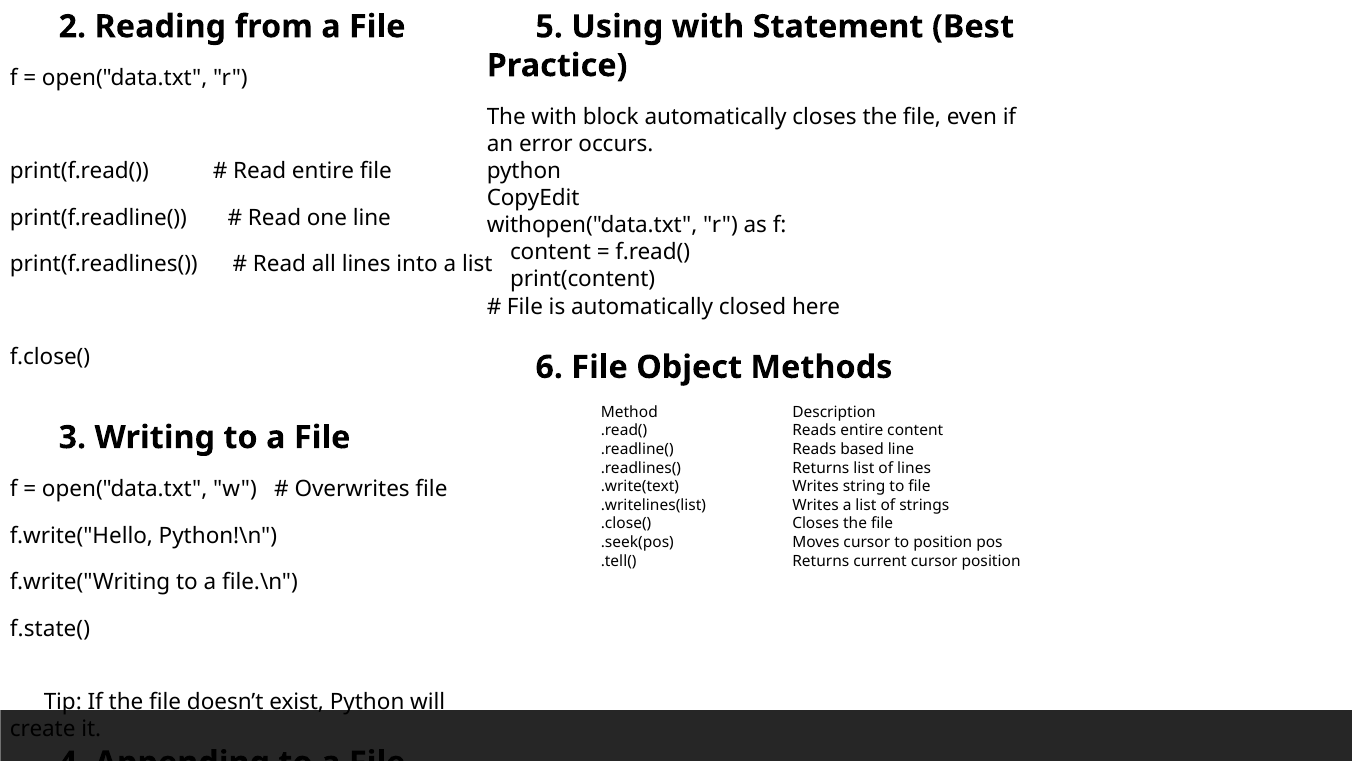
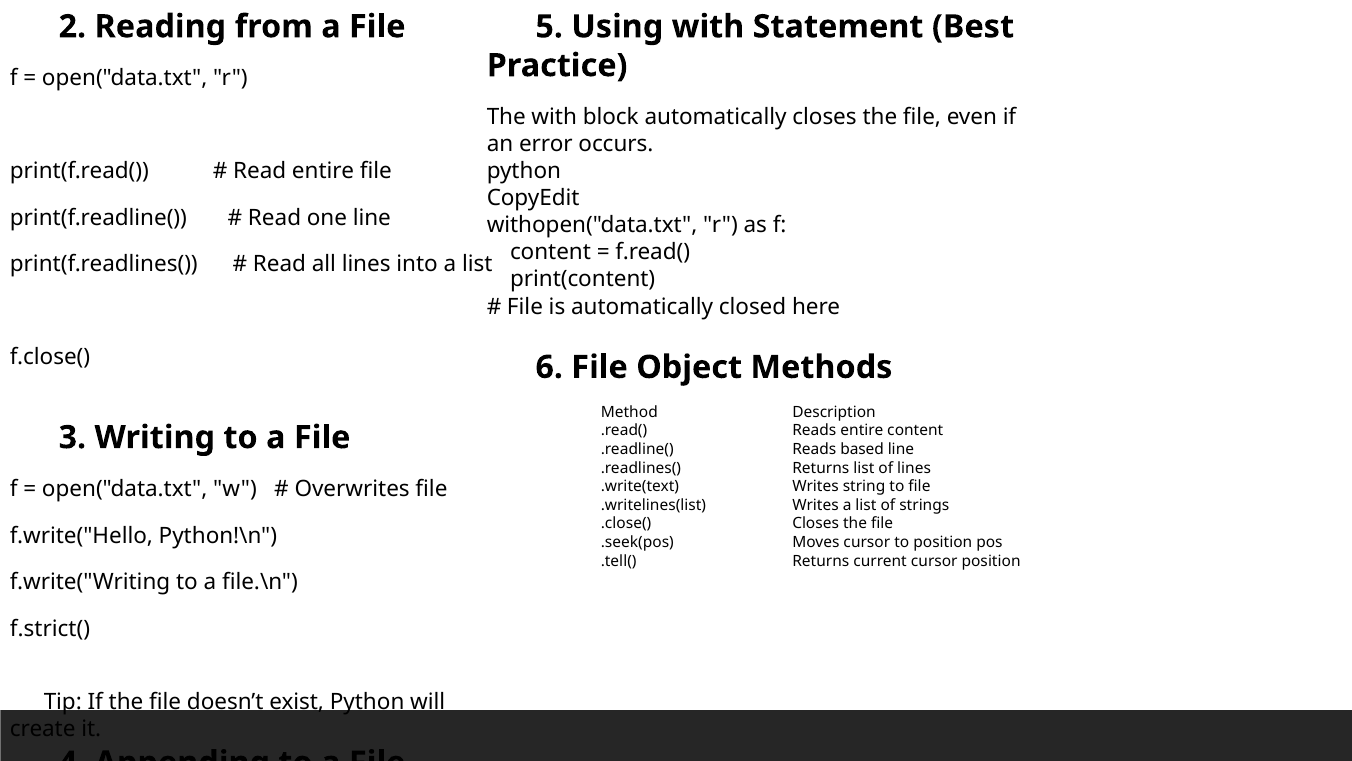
f.state(: f.state( -> f.strict(
